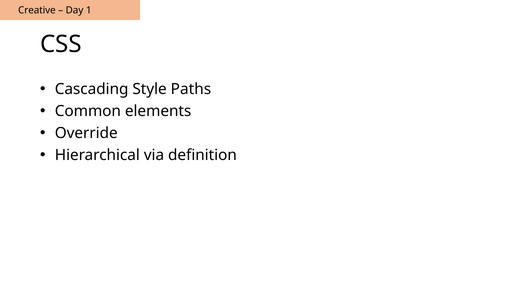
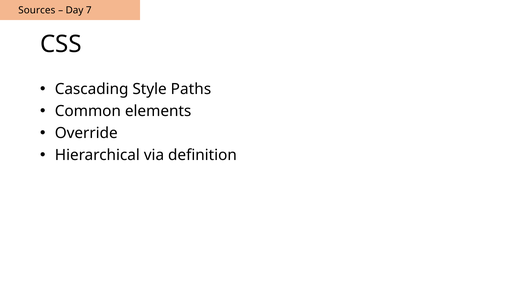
Creative: Creative -> Sources
1: 1 -> 7
